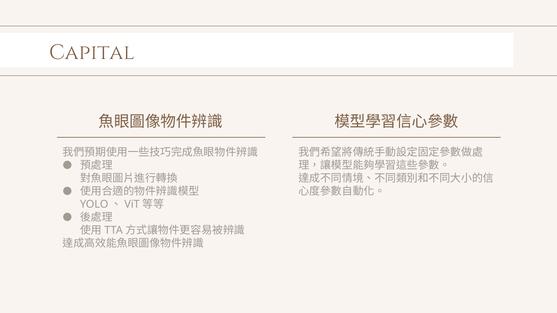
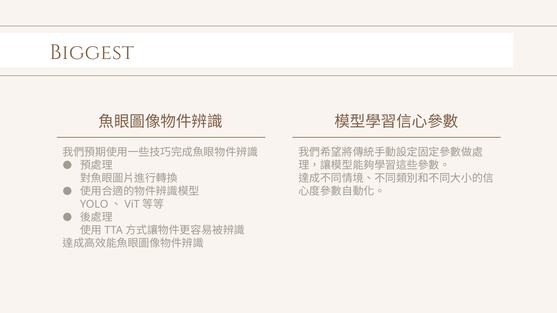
Capital: Capital -> Biggest
